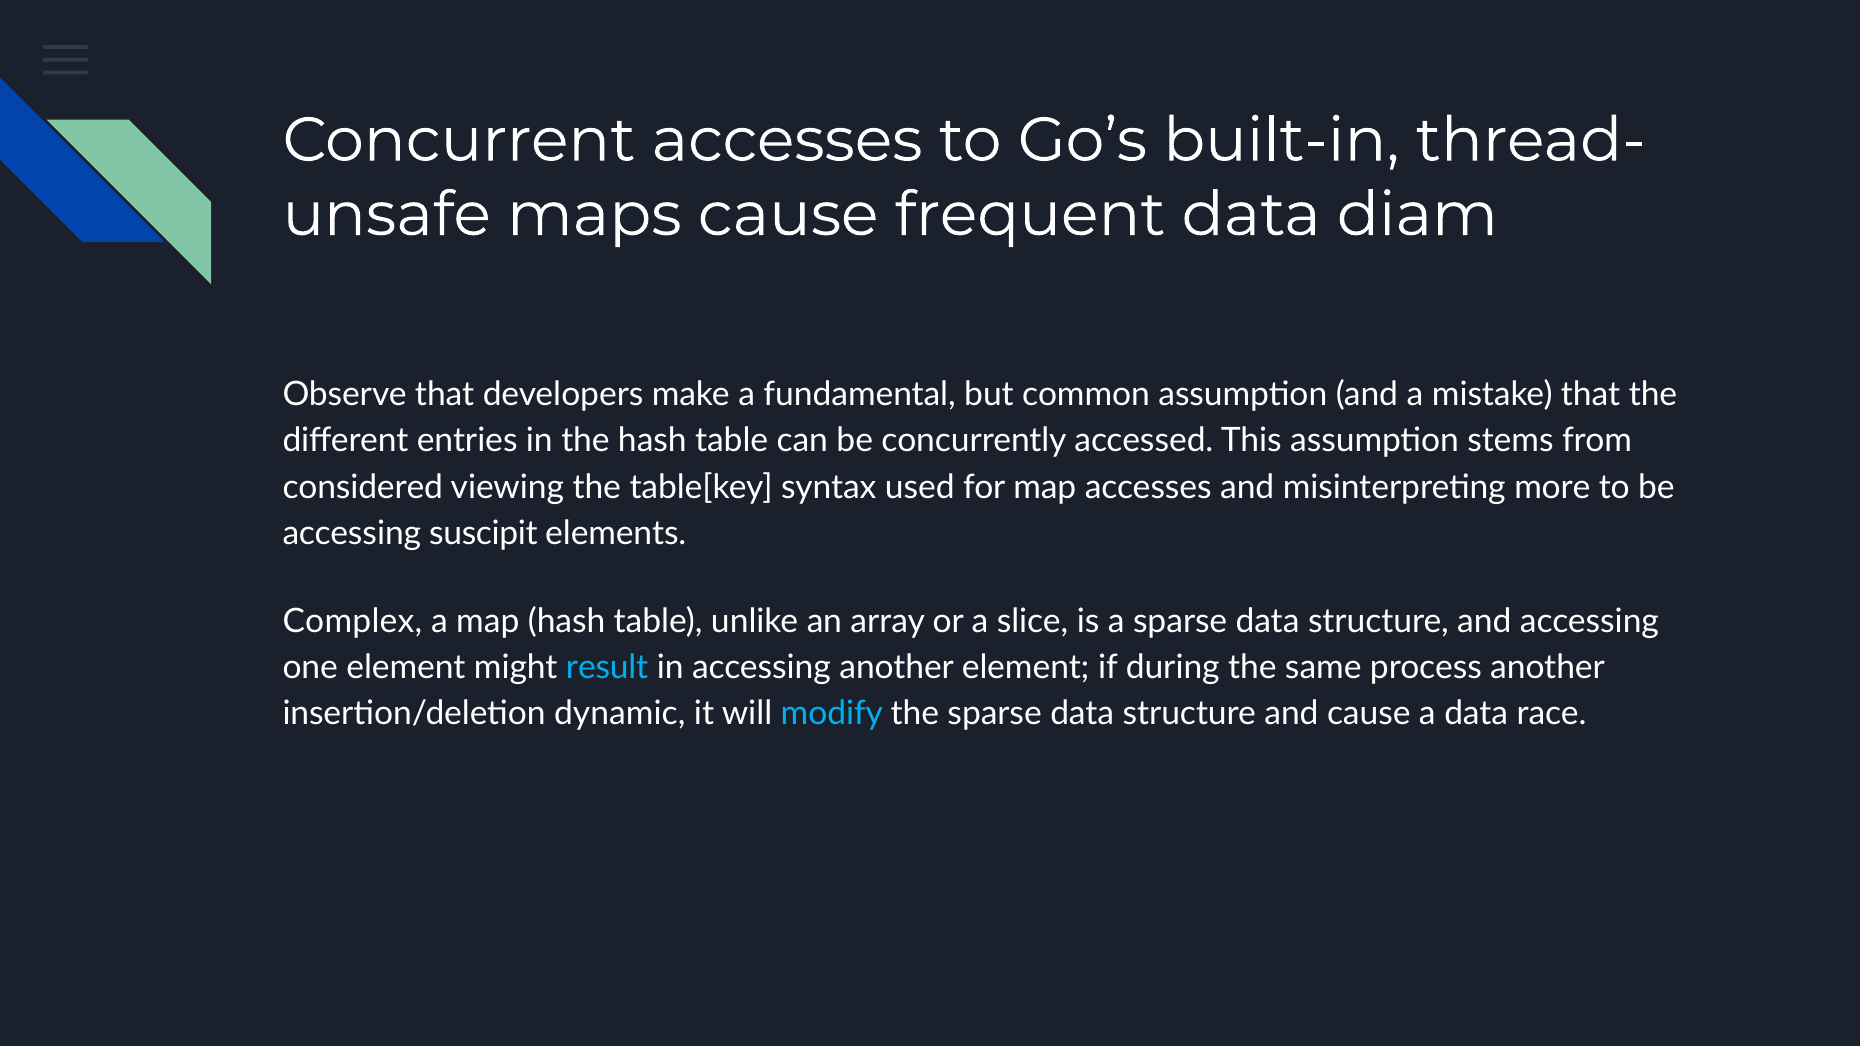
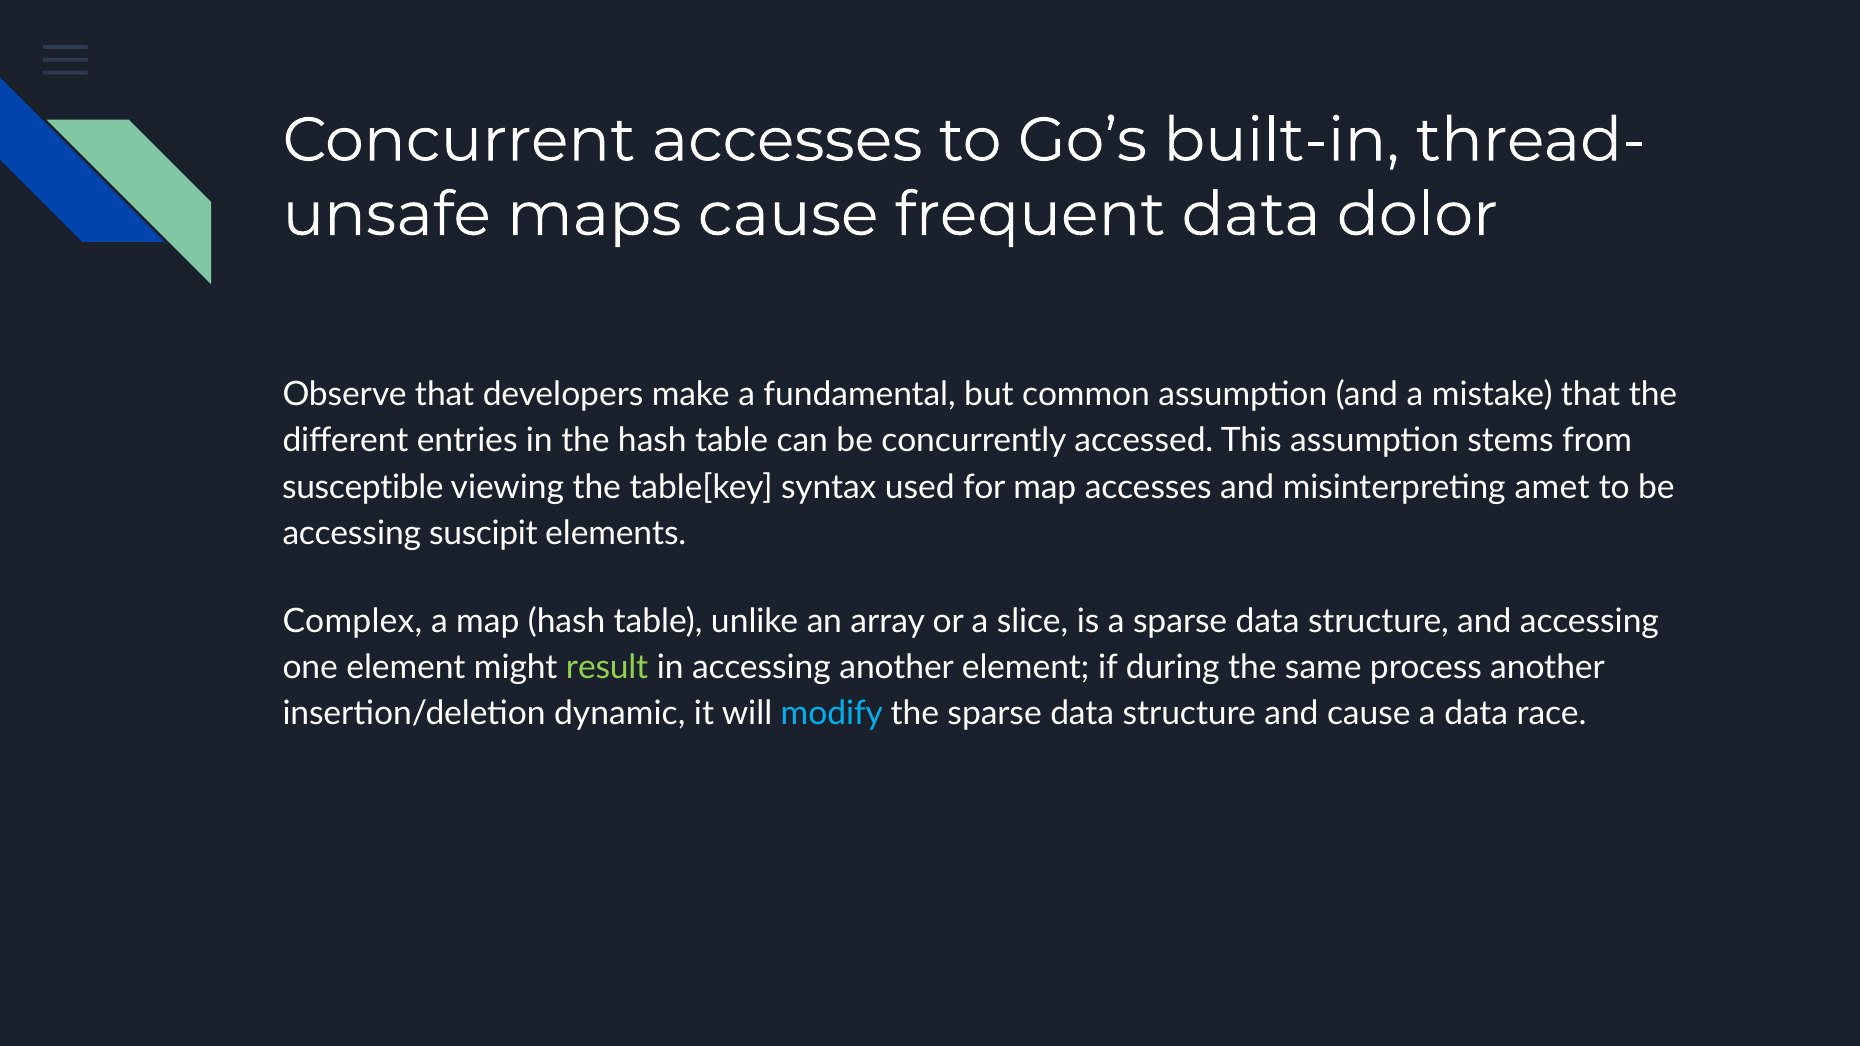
diam: diam -> dolor
considered: considered -> susceptible
more: more -> amet
result colour: light blue -> light green
